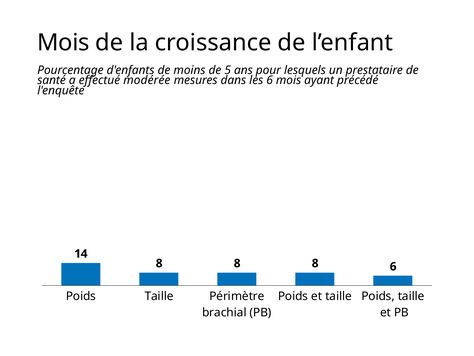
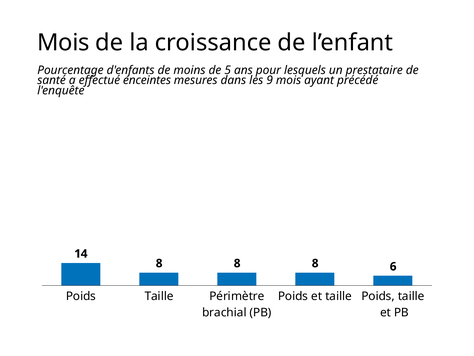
modérée: modérée -> enceintes
les 6: 6 -> 9
